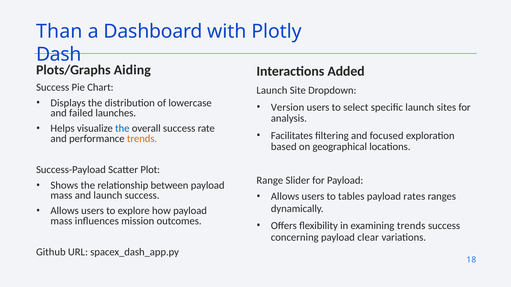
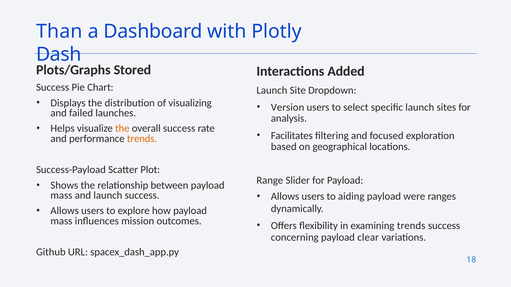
Aiding: Aiding -> Stored
lowercase: lowercase -> visualizing
the at (122, 129) colour: blue -> orange
tables: tables -> aiding
rates: rates -> were
